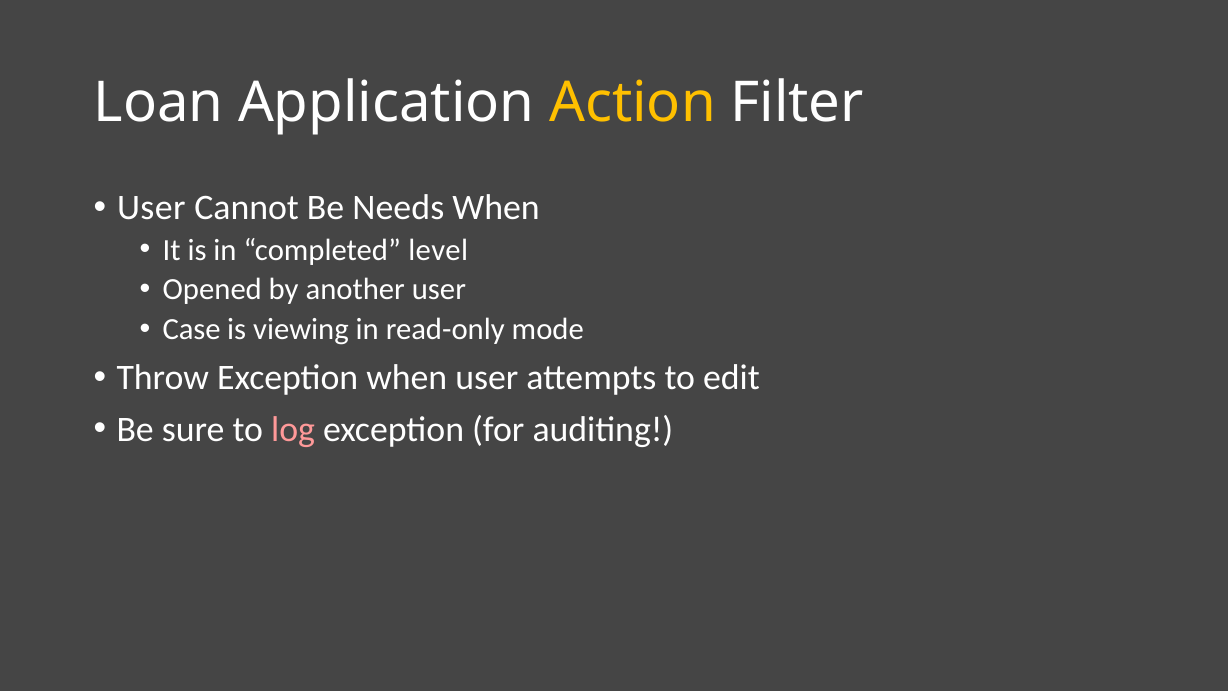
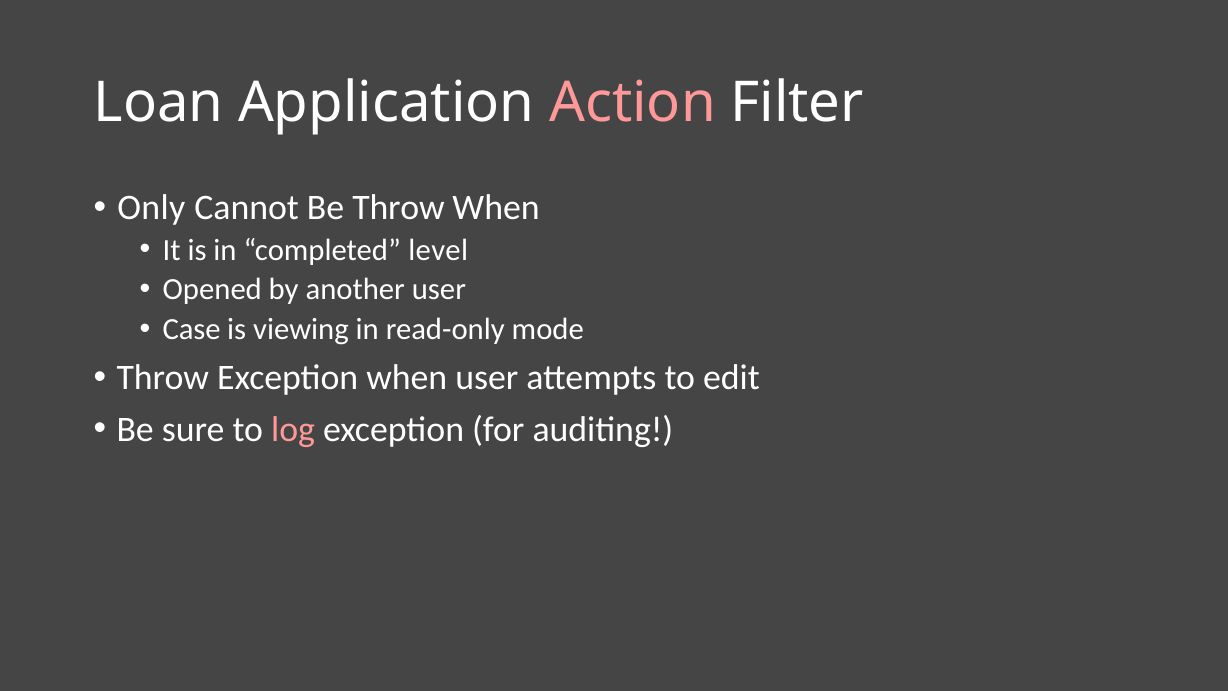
Action colour: yellow -> pink
User at (151, 208): User -> Only
Be Needs: Needs -> Throw
